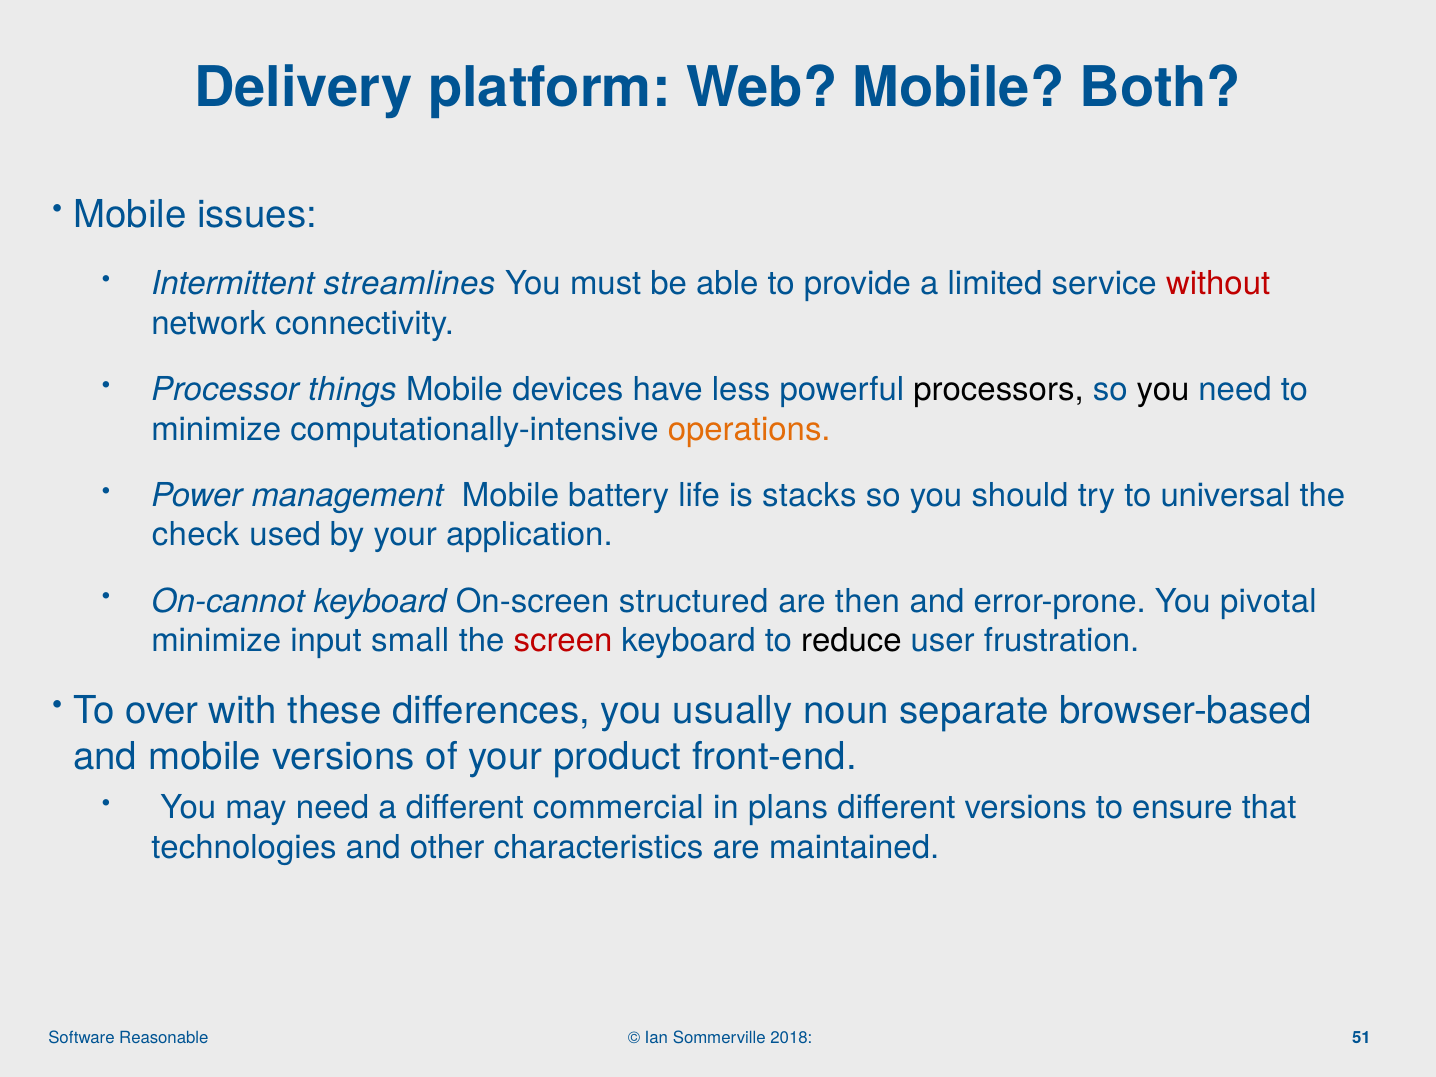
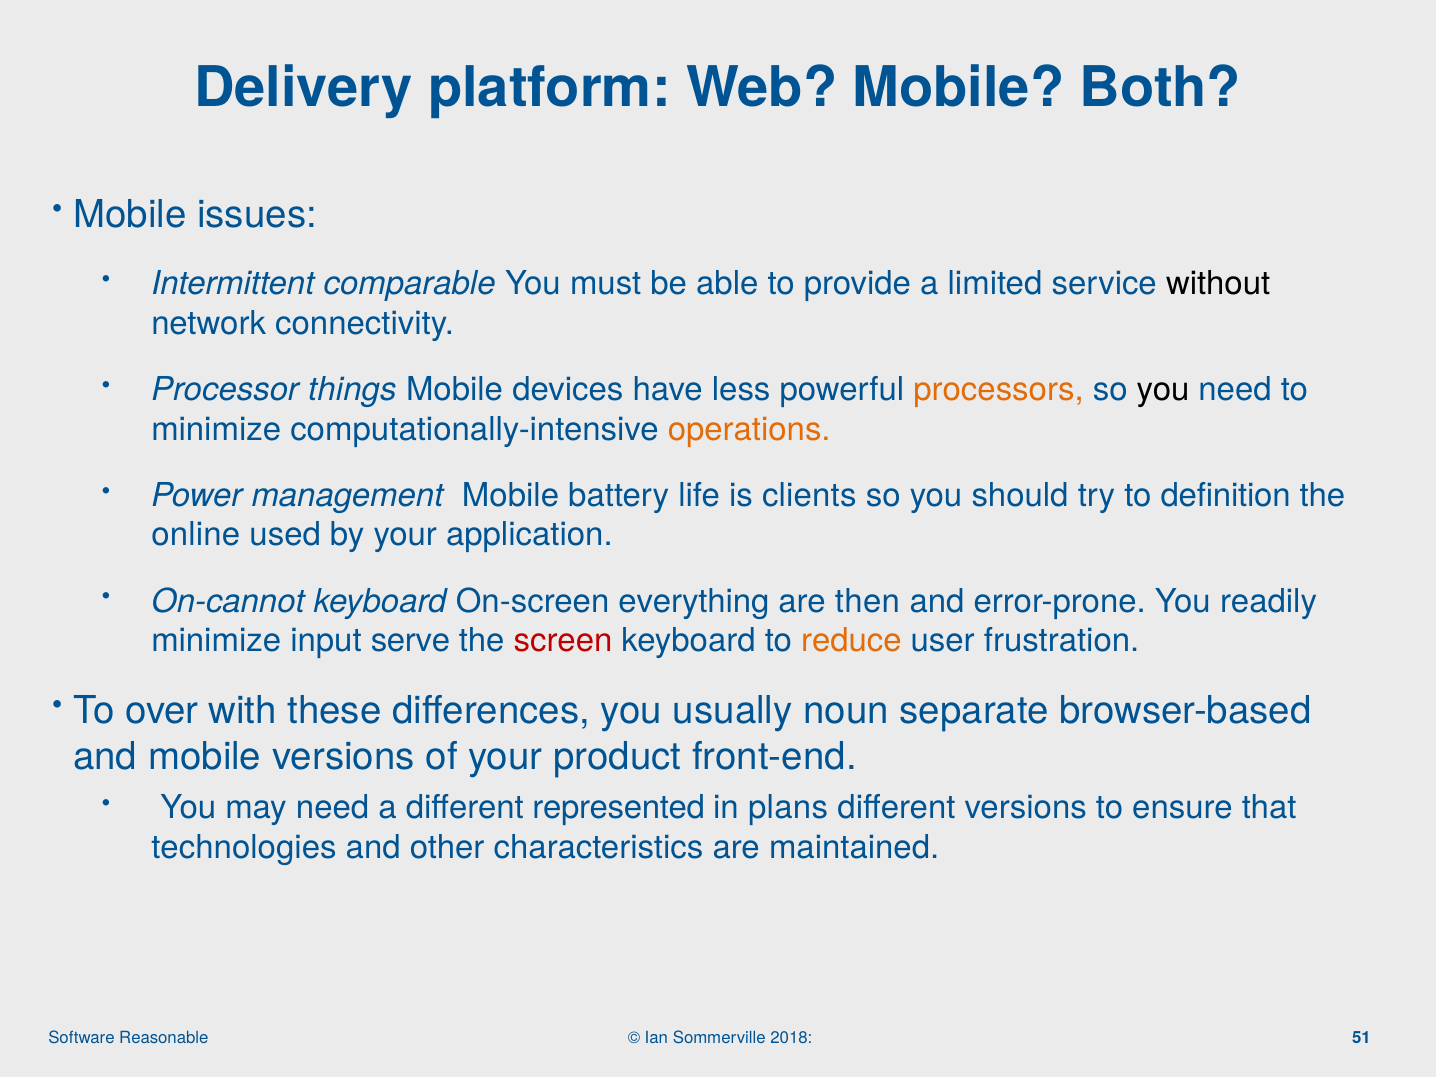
streamlines: streamlines -> comparable
without colour: red -> black
processors colour: black -> orange
stacks: stacks -> clients
universal: universal -> definition
check: check -> online
structured: structured -> everything
pivotal: pivotal -> readily
small: small -> serve
reduce colour: black -> orange
commercial: commercial -> represented
